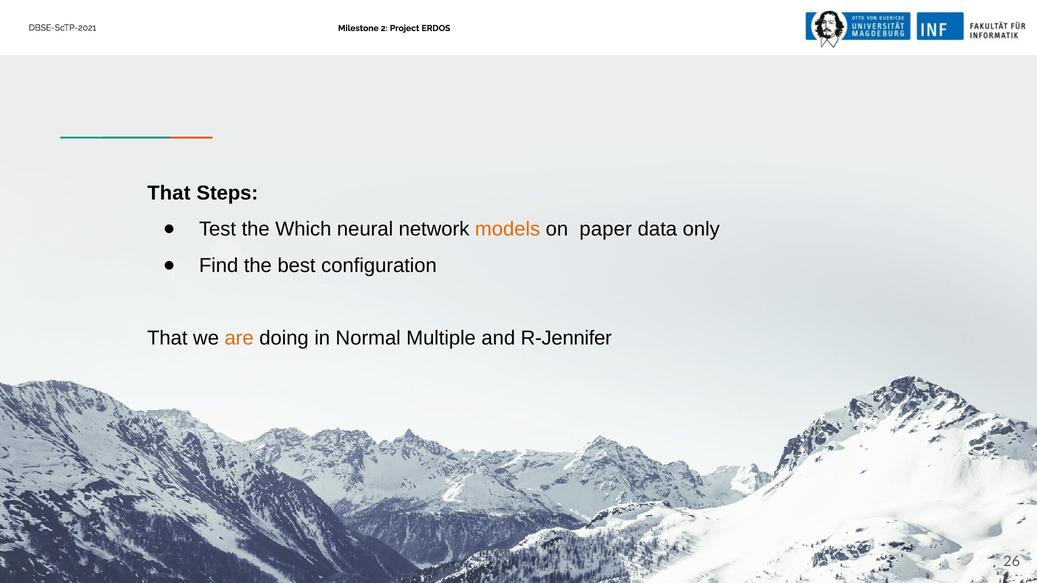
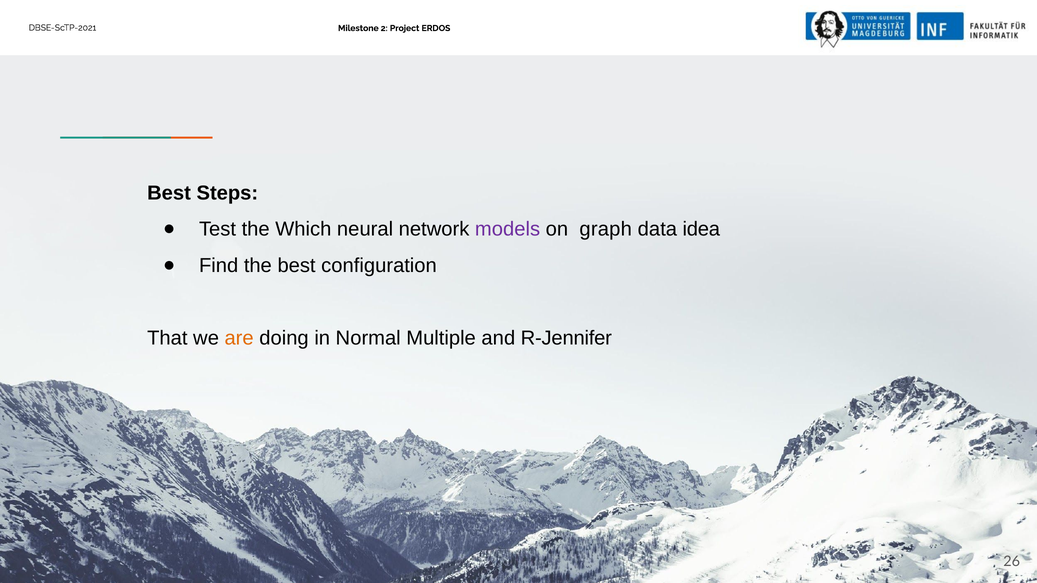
That at (169, 193): That -> Best
models colour: orange -> purple
paper: paper -> graph
only: only -> idea
